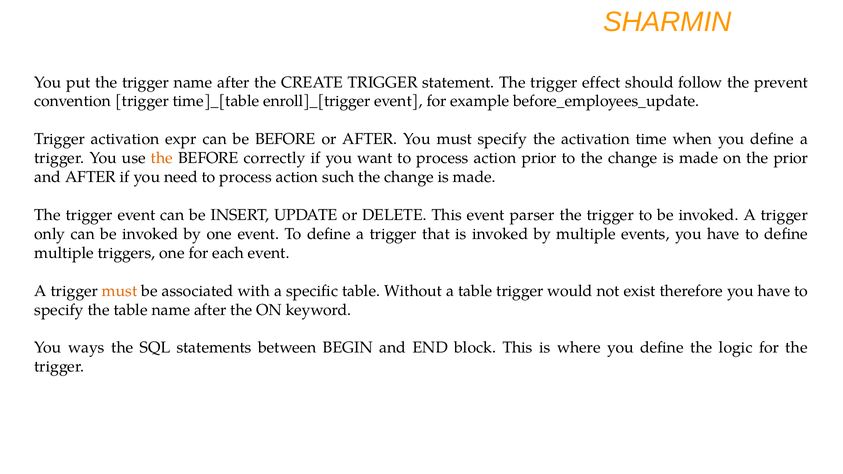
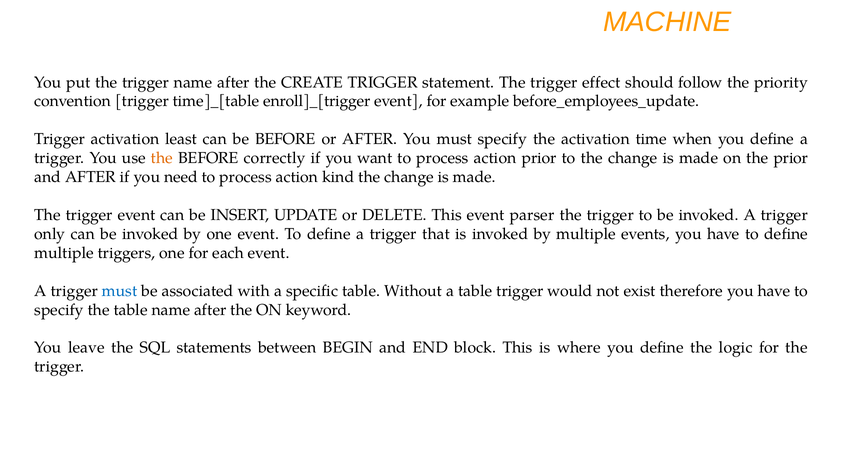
SHARMIN: SHARMIN -> MACHINE
prevent: prevent -> priority
expr: expr -> least
such: such -> kind
must at (120, 291) colour: orange -> blue
ways: ways -> leave
